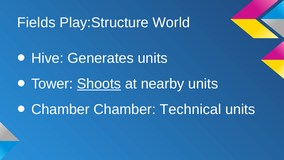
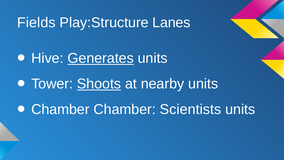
World: World -> Lanes
Generates underline: none -> present
Technical: Technical -> Scientists
